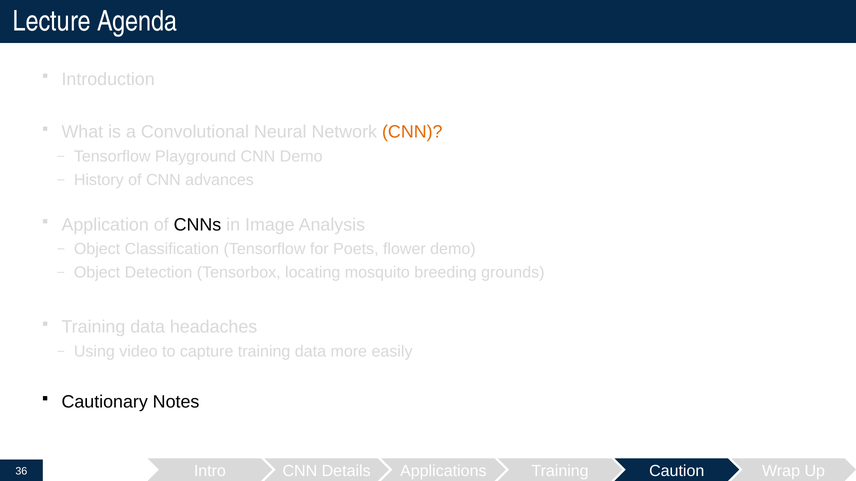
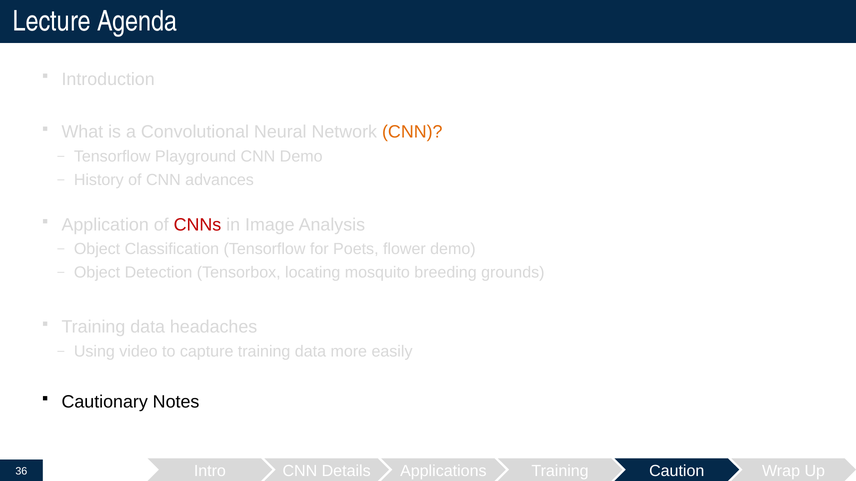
CNNs colour: black -> red
